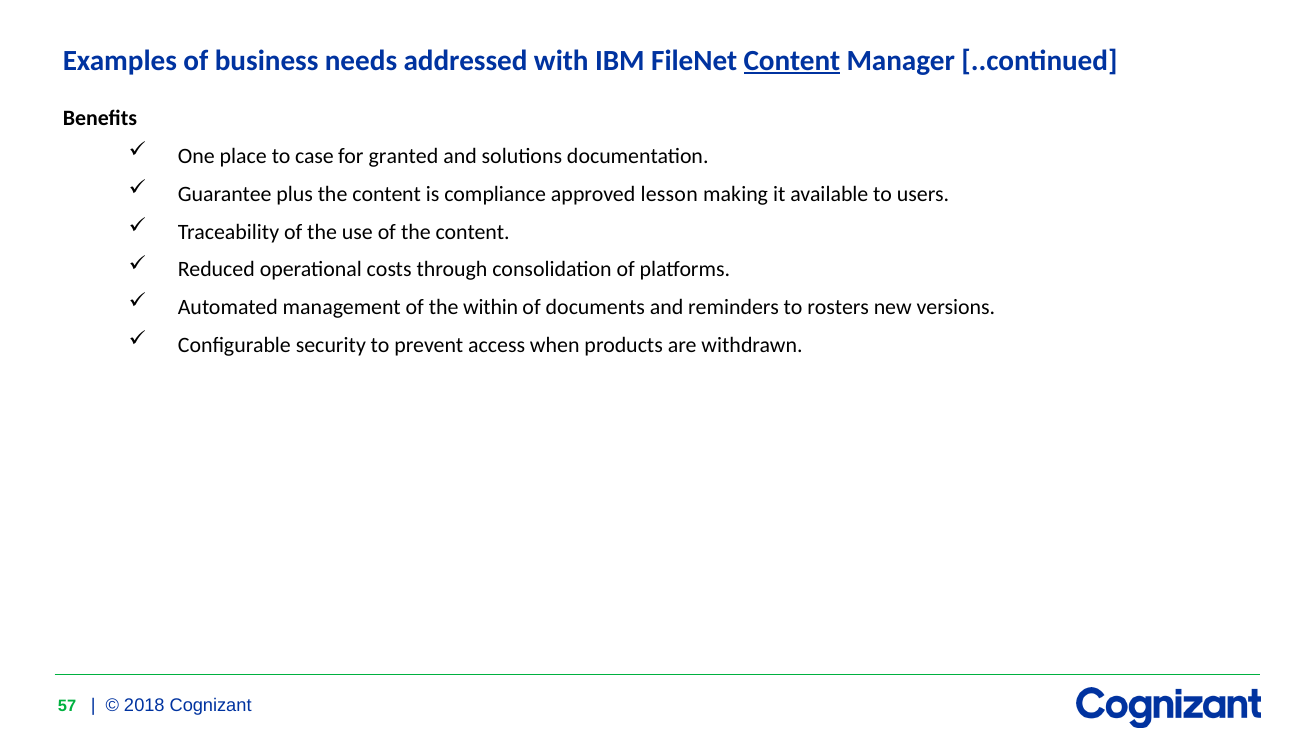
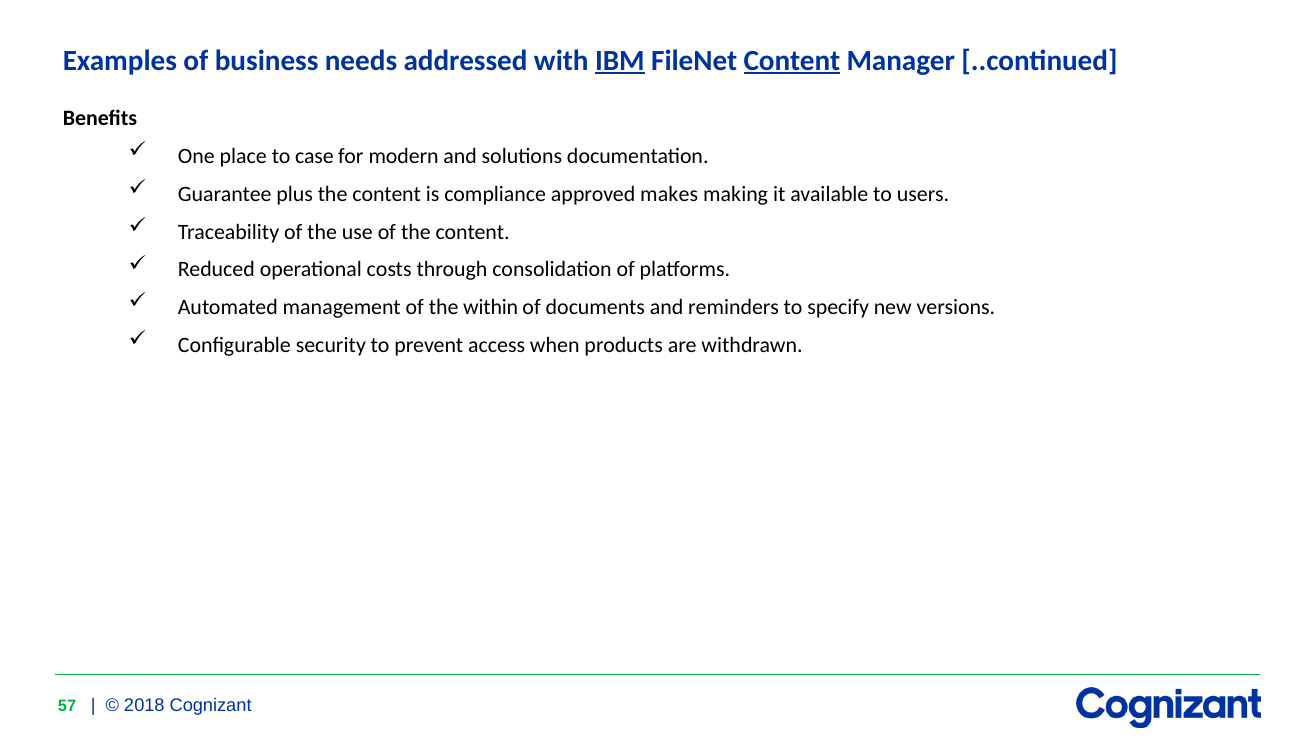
IBM underline: none -> present
granted: granted -> modern
lesson: lesson -> makes
rosters: rosters -> specify
